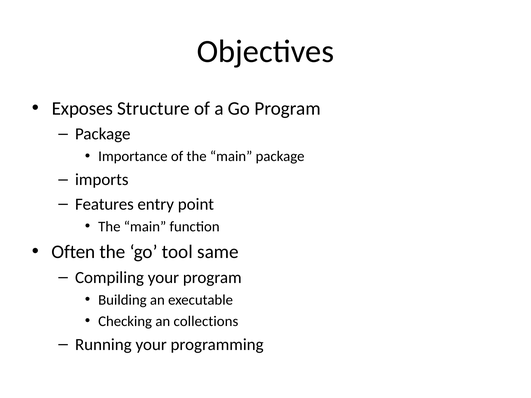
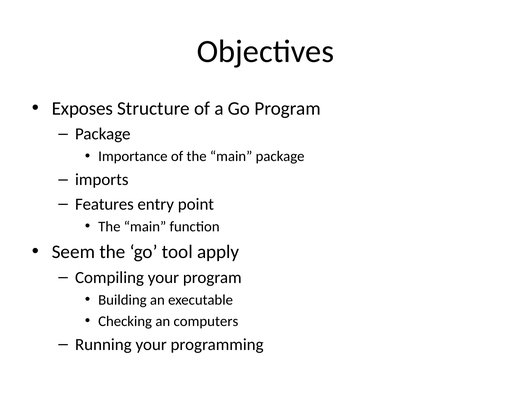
Often: Often -> Seem
same: same -> apply
collections: collections -> computers
